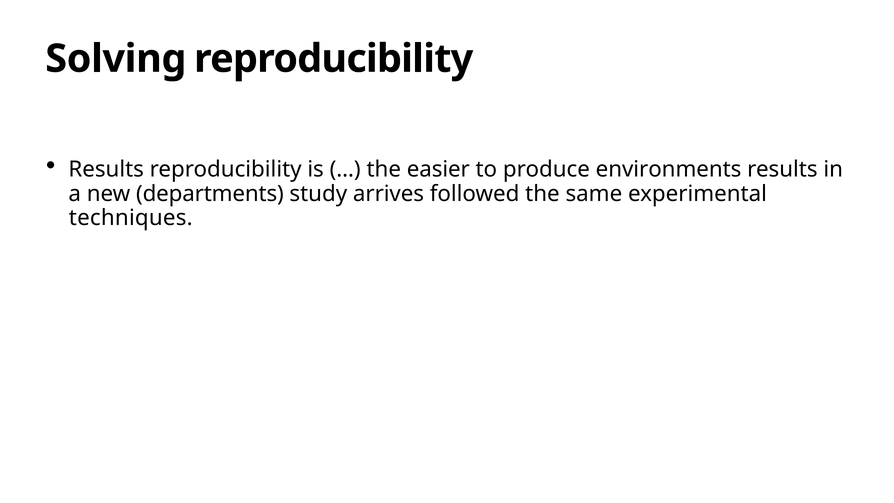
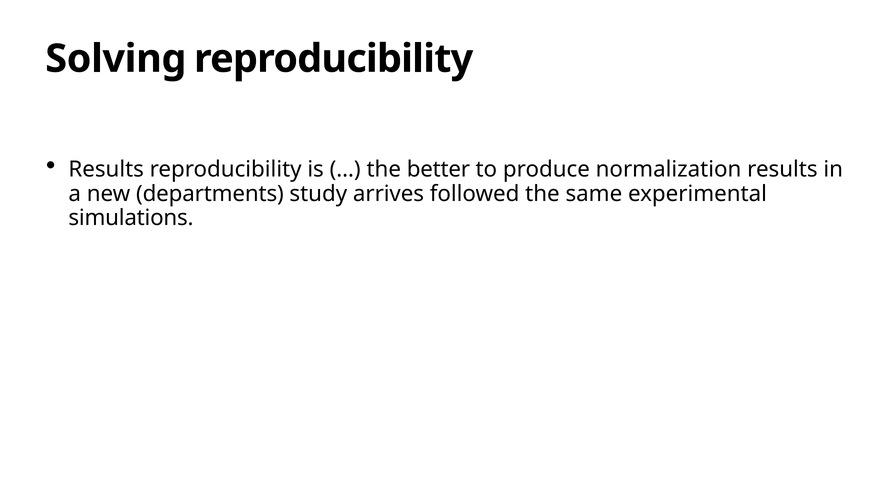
easier: easier -> better
environments: environments -> normalization
techniques: techniques -> simulations
